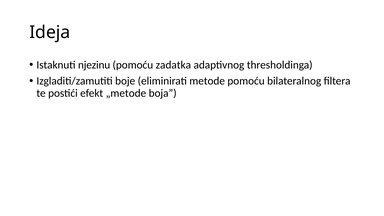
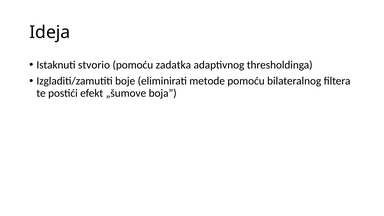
njezinu: njezinu -> stvorio
„metode: „metode -> „šumove
